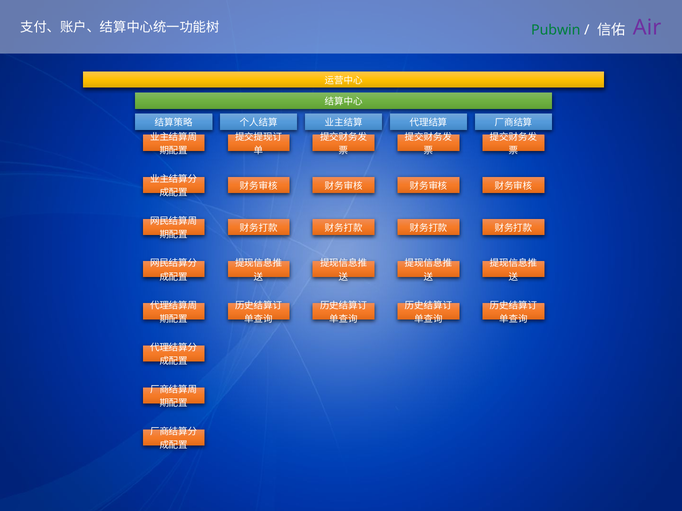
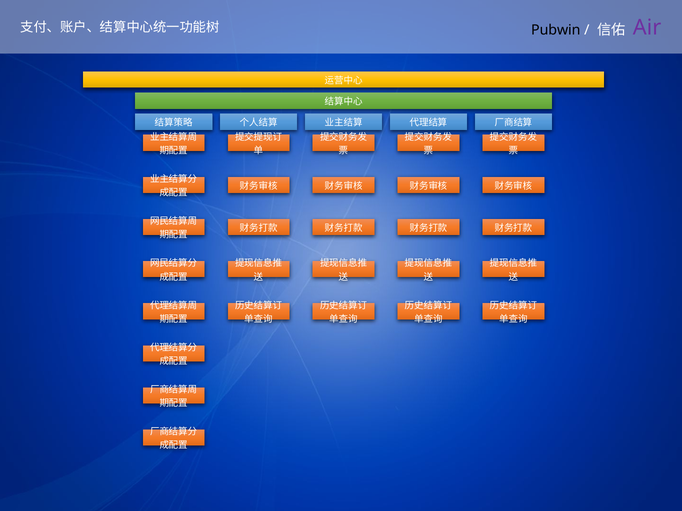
Pubwin colour: green -> black
